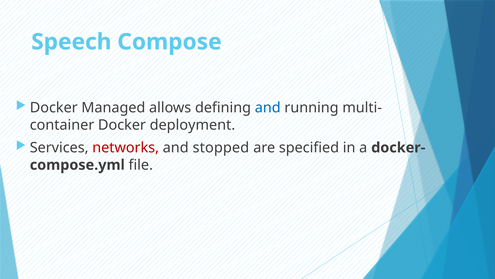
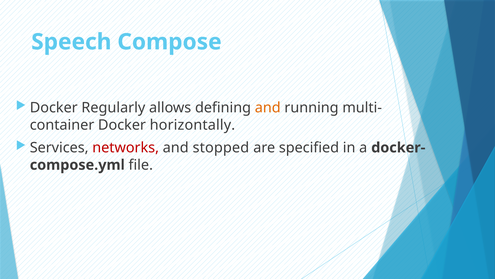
Managed: Managed -> Regularly
and at (268, 108) colour: blue -> orange
deployment: deployment -> horizontally
